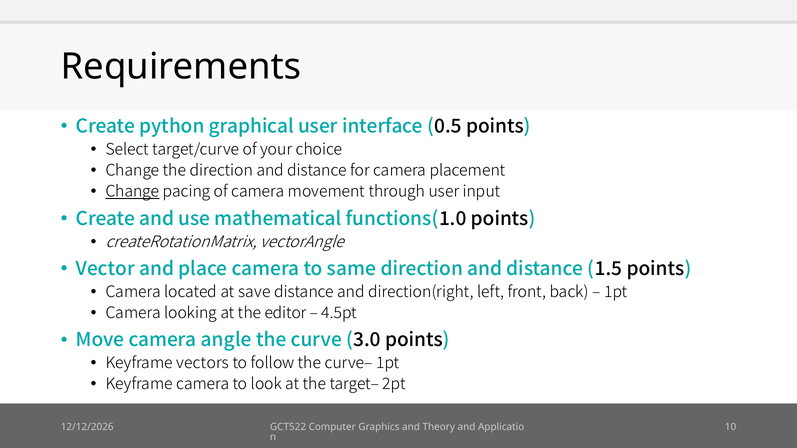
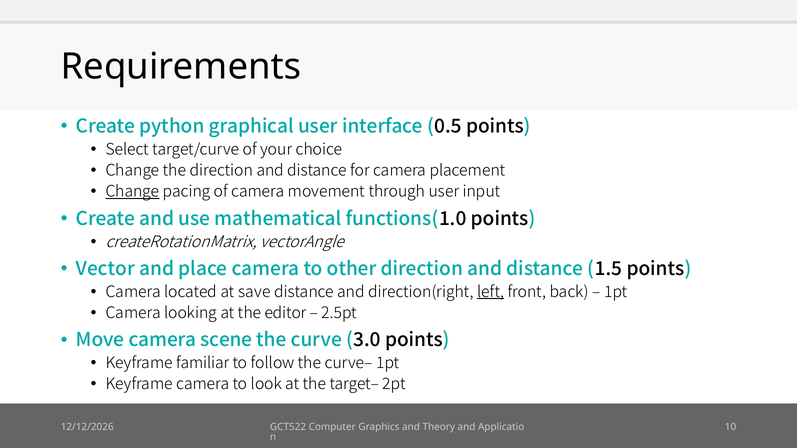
same: same -> other
left underline: none -> present
4.5pt: 4.5pt -> 2.5pt
angle: angle -> scene
vectors: vectors -> familiar
